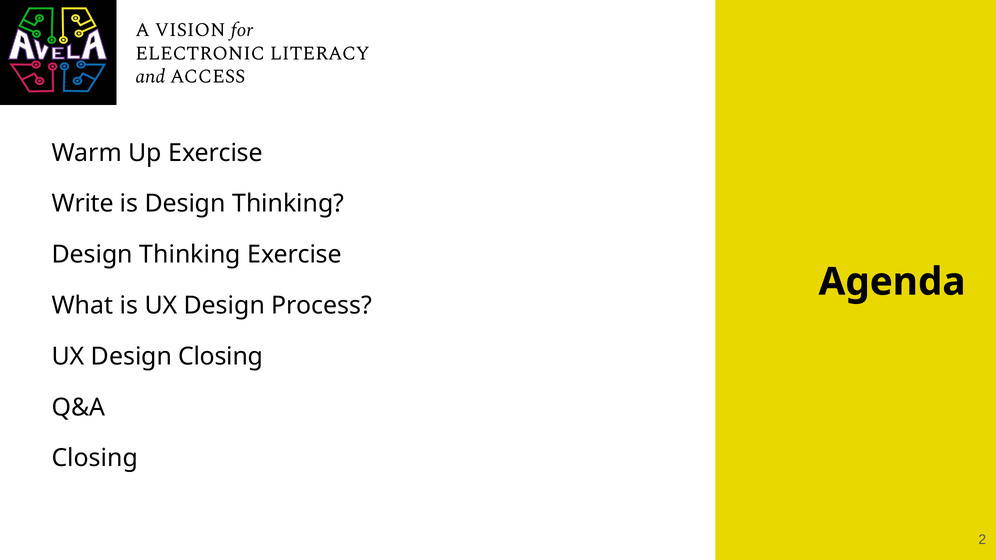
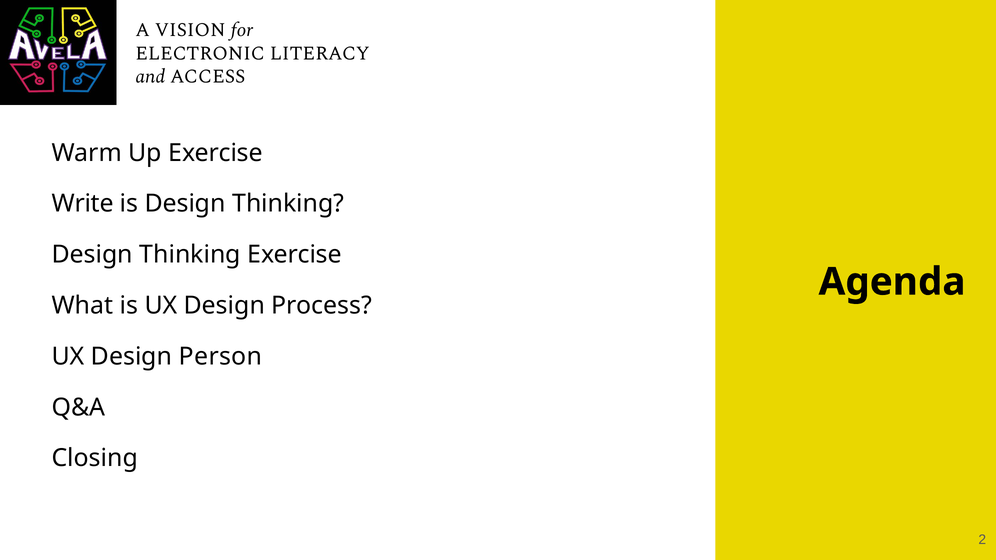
Design Closing: Closing -> Person
